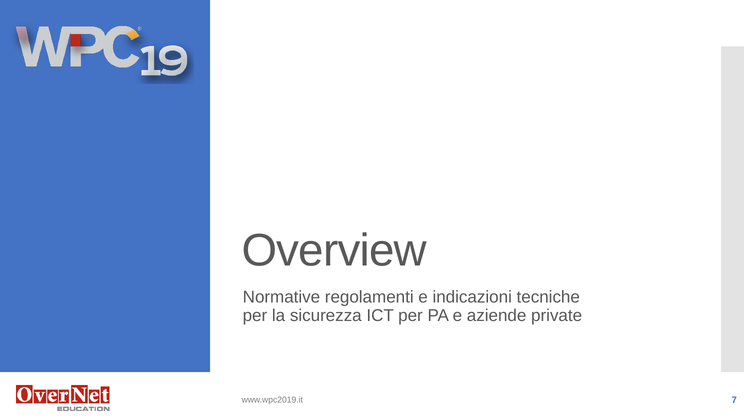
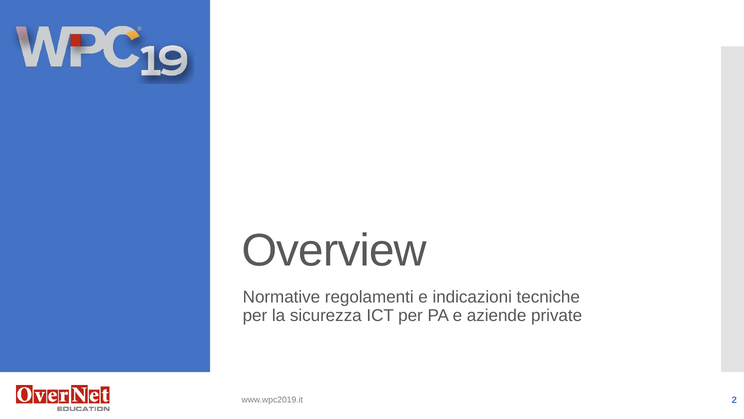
7: 7 -> 2
